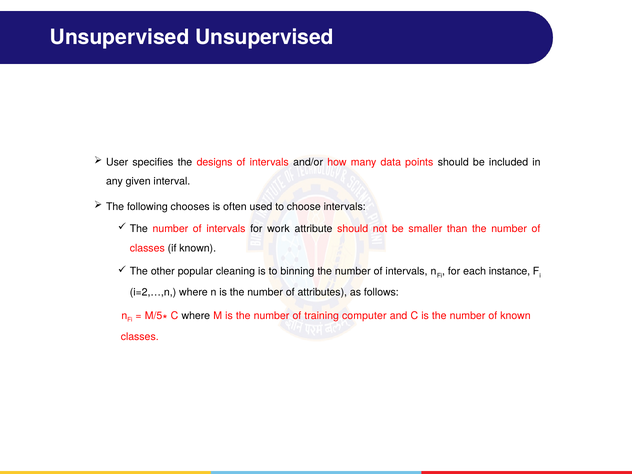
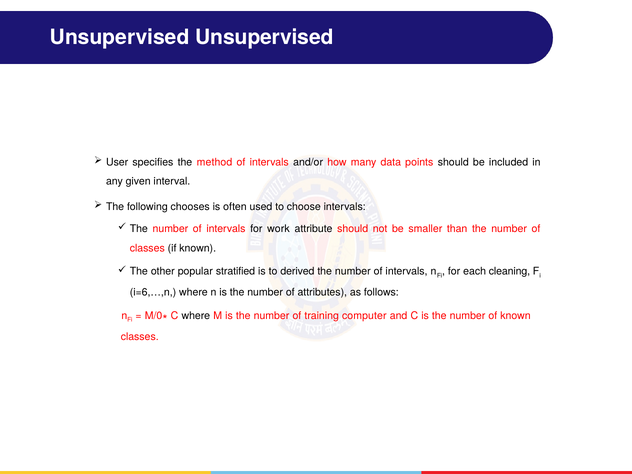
designs: designs -> method
cleaning: cleaning -> stratified
binning: binning -> derived
instance: instance -> cleaning
i=2,…,n: i=2,…,n -> i=6,…,n
M/5∗: M/5∗ -> M/0∗
